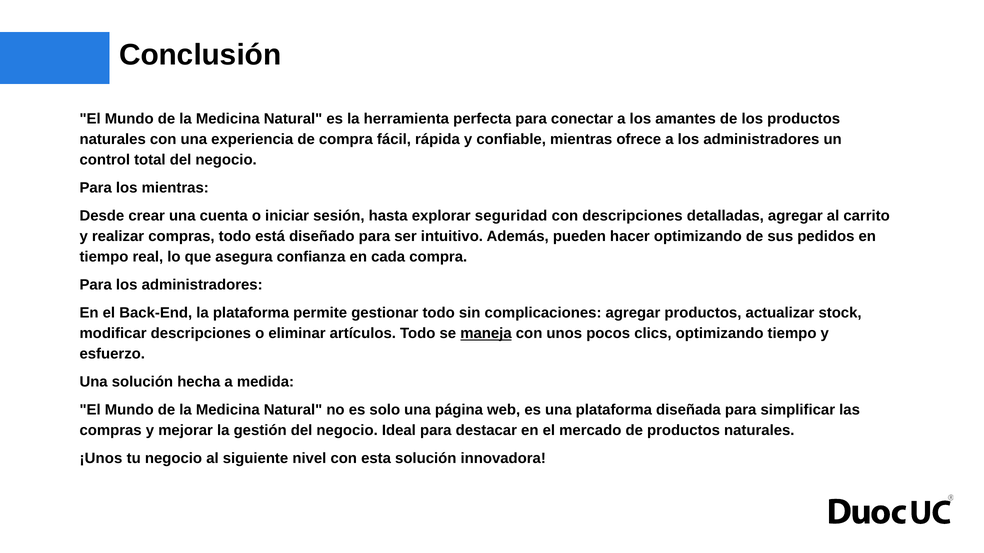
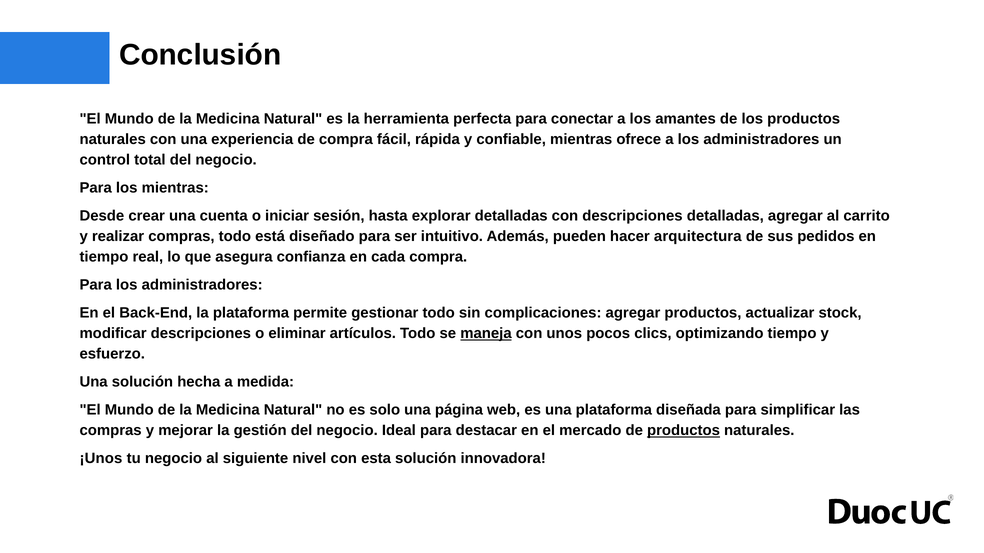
explorar seguridad: seguridad -> detalladas
hacer optimizando: optimizando -> arquitectura
productos at (683, 431) underline: none -> present
